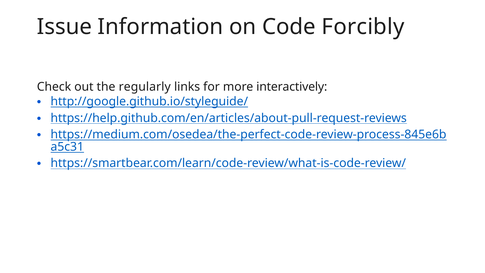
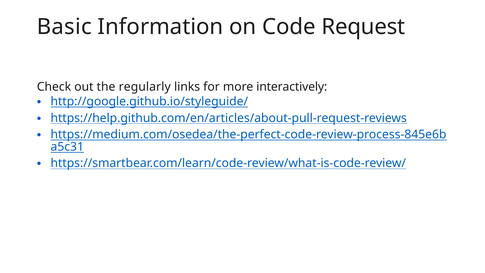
Issue: Issue -> Basic
Forcibly: Forcibly -> Request
